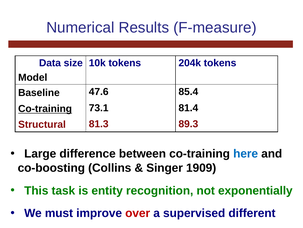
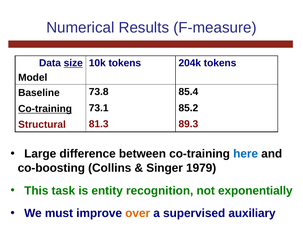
size underline: none -> present
47.6: 47.6 -> 73.8
81.4: 81.4 -> 85.2
1909: 1909 -> 1979
over colour: red -> orange
different: different -> auxiliary
